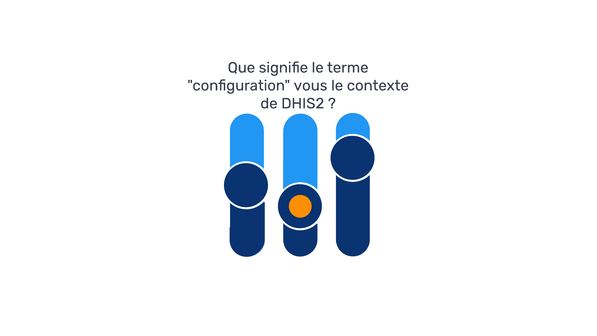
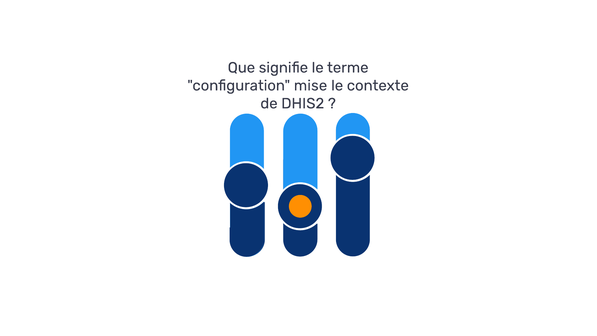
vous: vous -> mise
